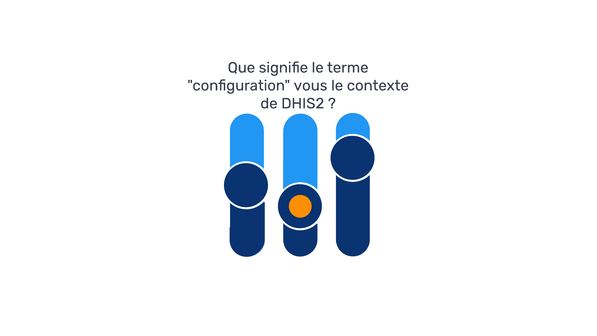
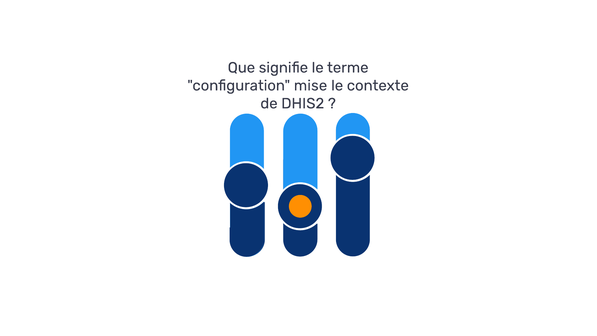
vous: vous -> mise
